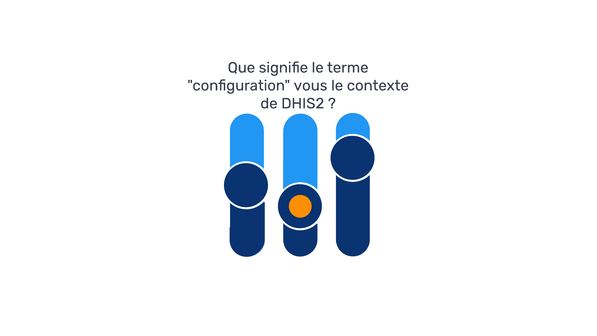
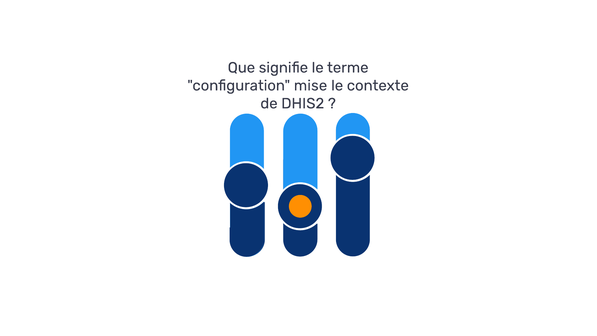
vous: vous -> mise
